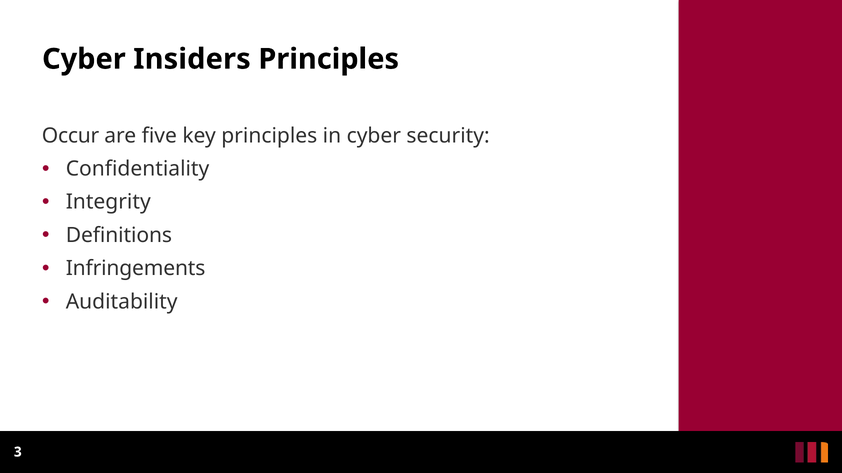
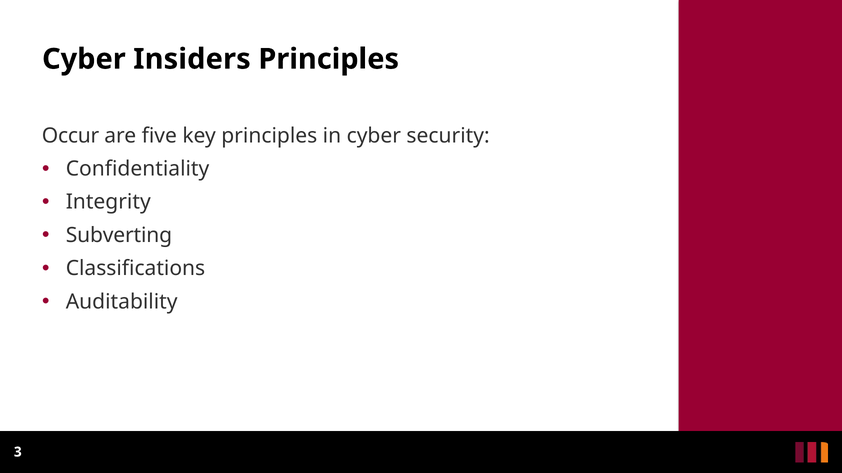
Definitions: Definitions -> Subverting
Infringements: Infringements -> Classifications
